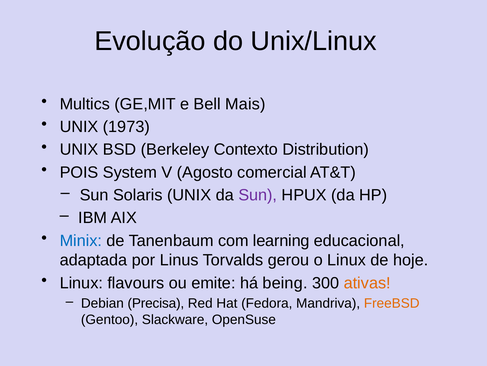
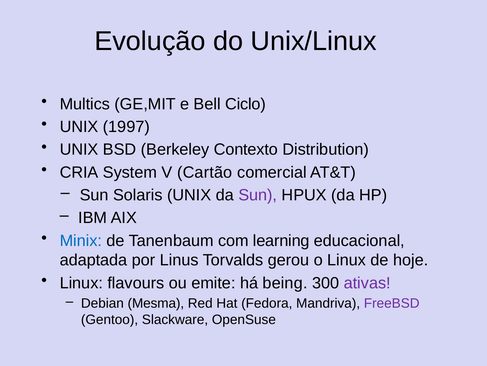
Mais: Mais -> Ciclo
1973: 1973 -> 1997
POIS: POIS -> CRIA
Agosto: Agosto -> Cartão
ativas colour: orange -> purple
Precisa: Precisa -> Mesma
FreeBSD colour: orange -> purple
